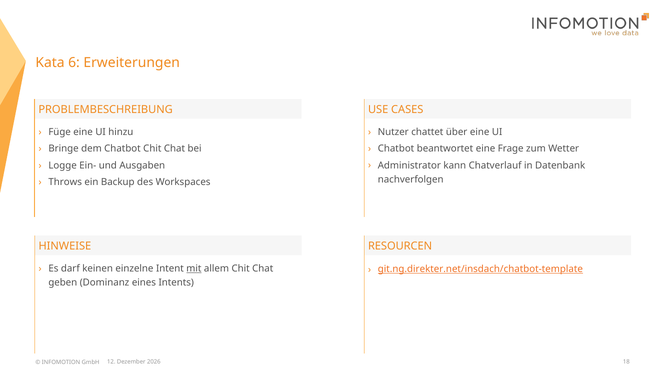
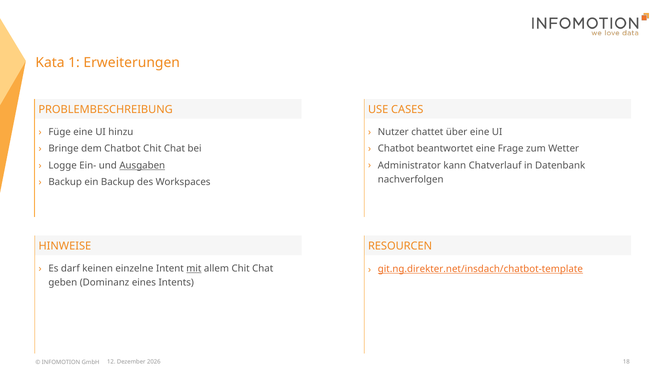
6: 6 -> 1
Ausgaben underline: none -> present
Throws at (65, 182): Throws -> Backup
